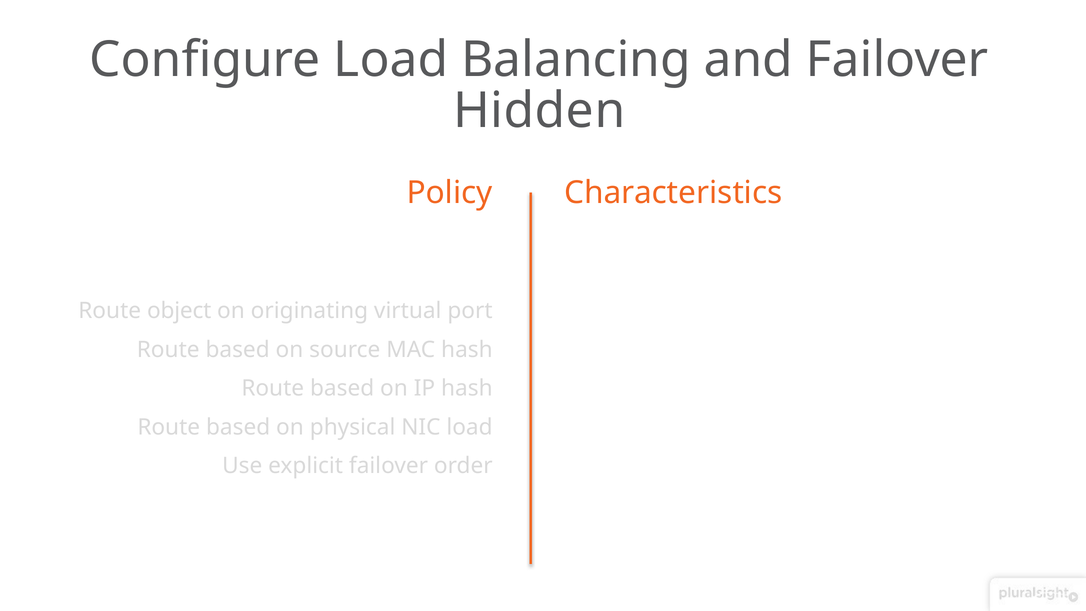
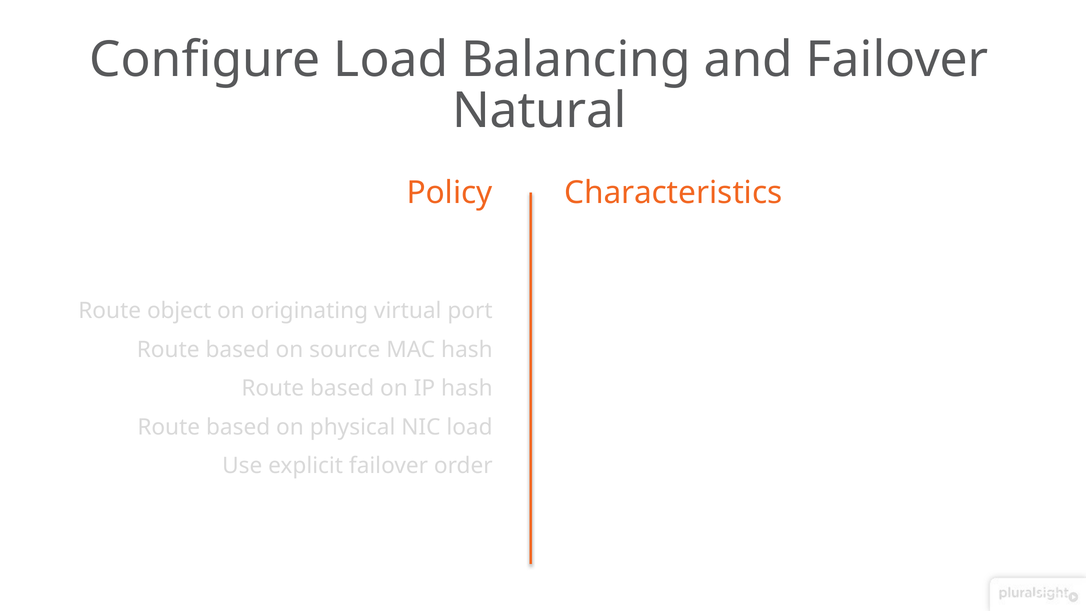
Hidden: Hidden -> Natural
